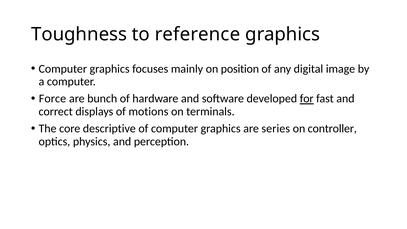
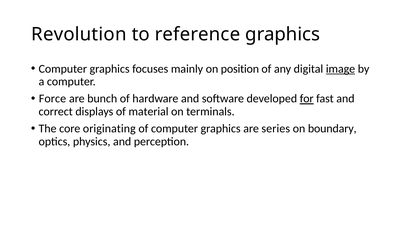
Toughness: Toughness -> Revolution
image underline: none -> present
motions: motions -> material
descriptive: descriptive -> originating
controller: controller -> boundary
